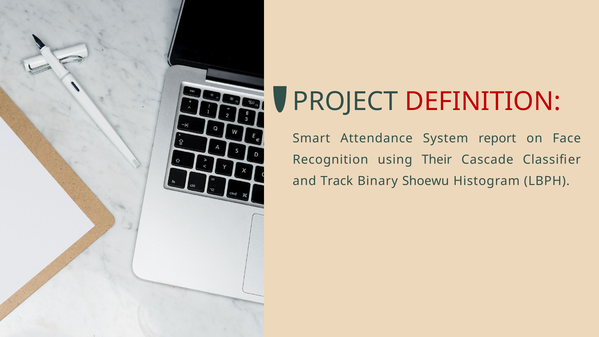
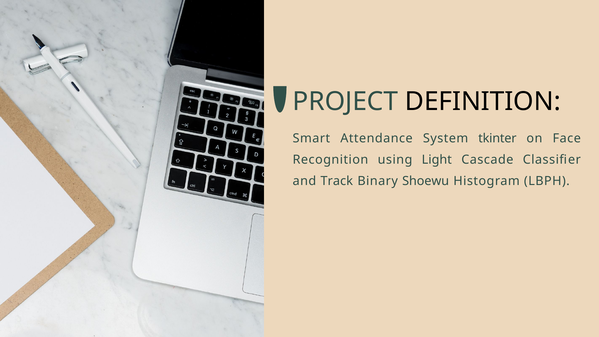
DEFINITION colour: red -> black
report: report -> tkinter
Their: Their -> Light
